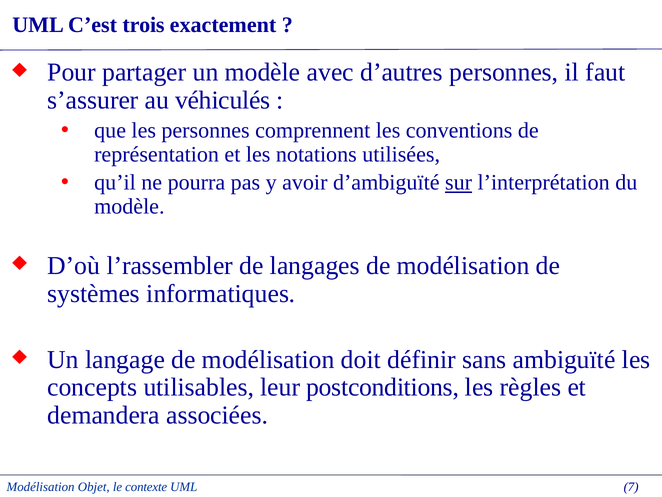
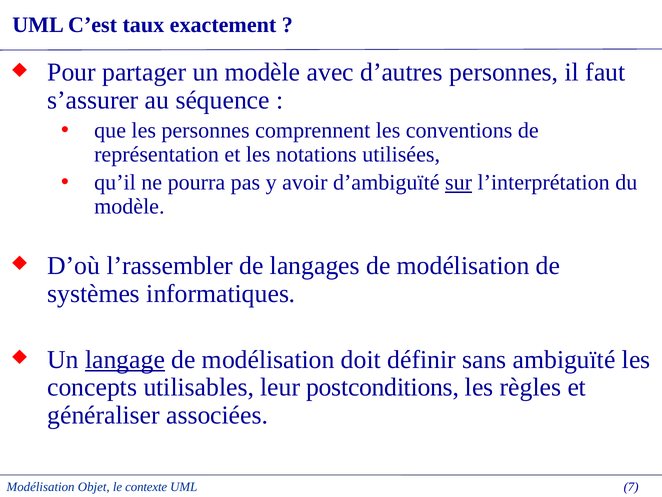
trois: trois -> taux
véhiculés: véhiculés -> séquence
langage underline: none -> present
demandera: demandera -> généraliser
